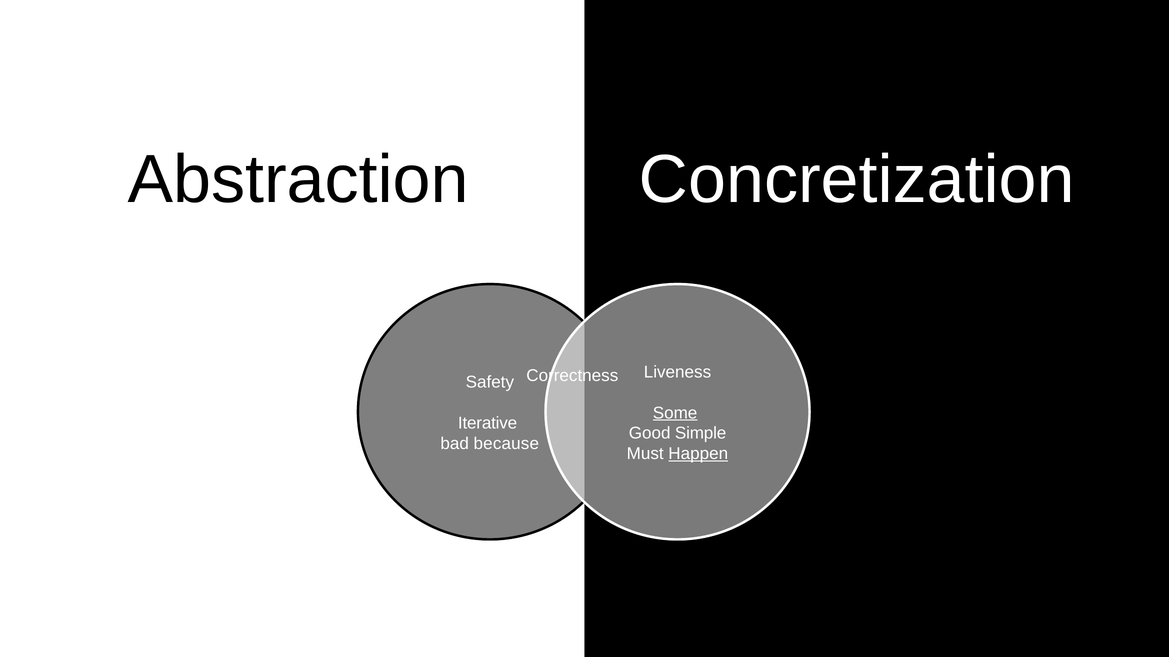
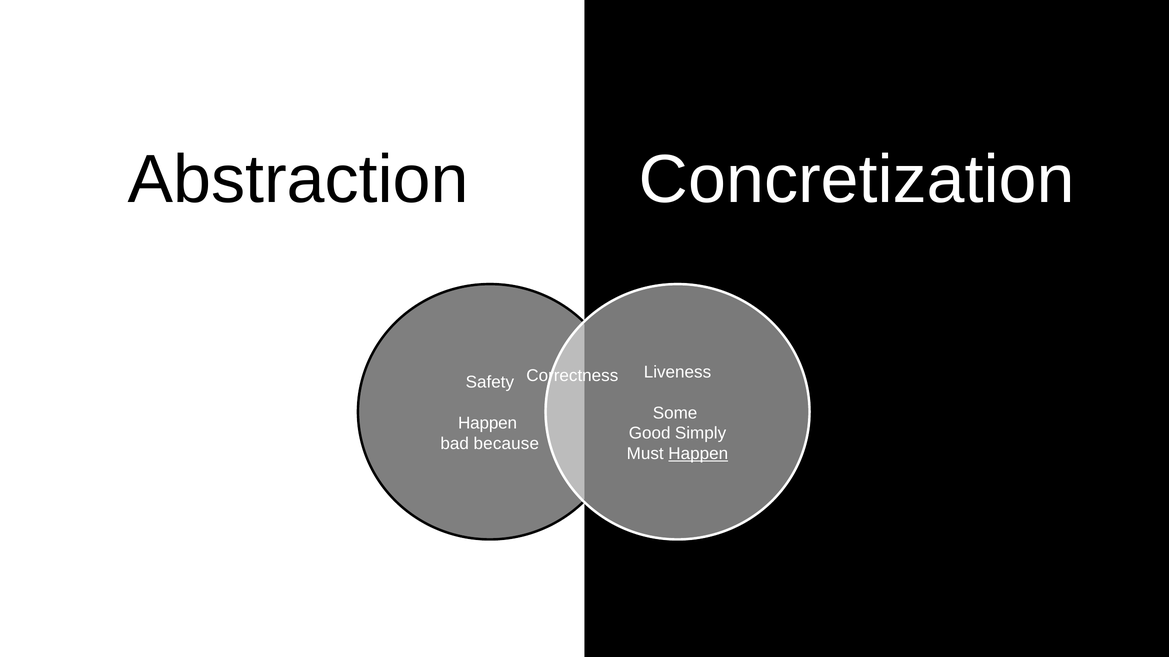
Some underline: present -> none
Iterative at (488, 423): Iterative -> Happen
Simple: Simple -> Simply
